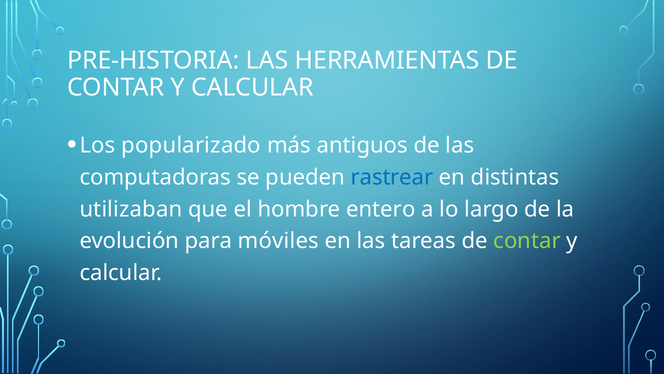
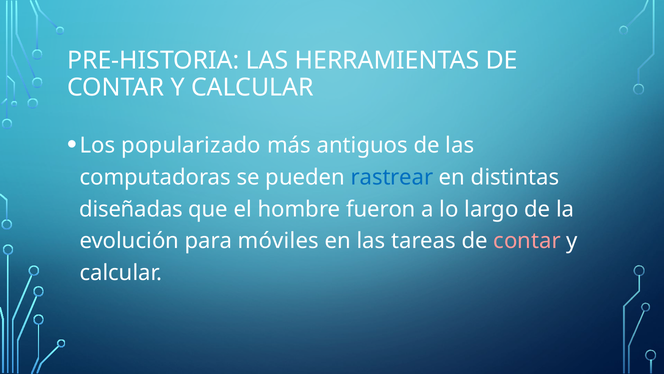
utilizaban: utilizaban -> diseñadas
entero: entero -> fueron
contar at (527, 241) colour: light green -> pink
